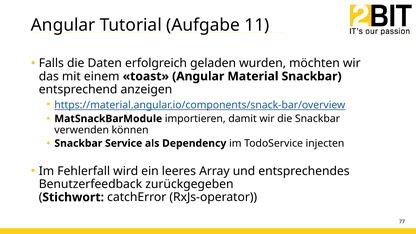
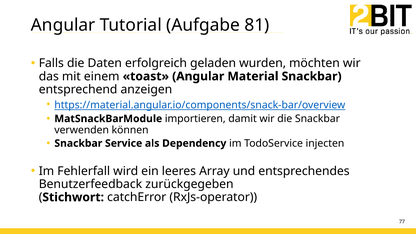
11: 11 -> 81
